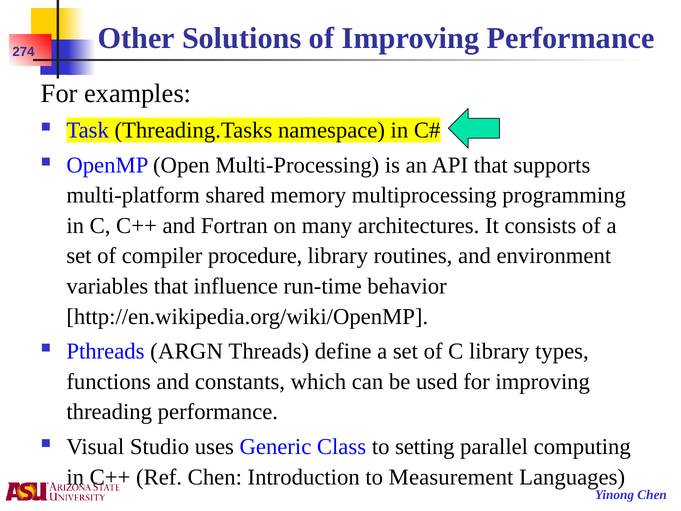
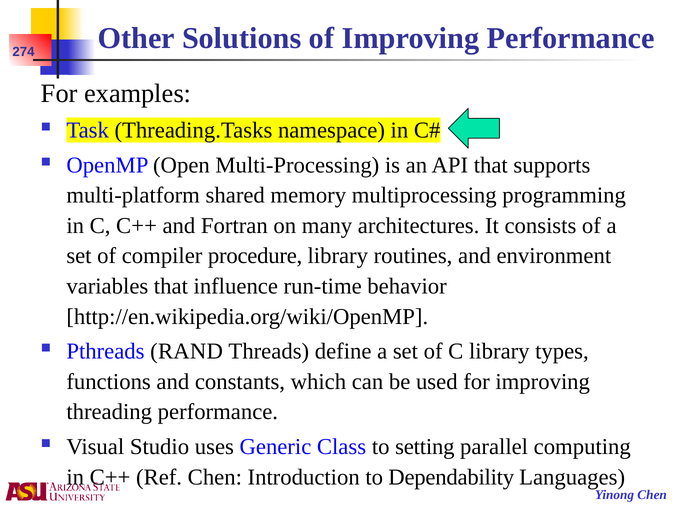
ARGN: ARGN -> RAND
Measurement: Measurement -> Dependability
